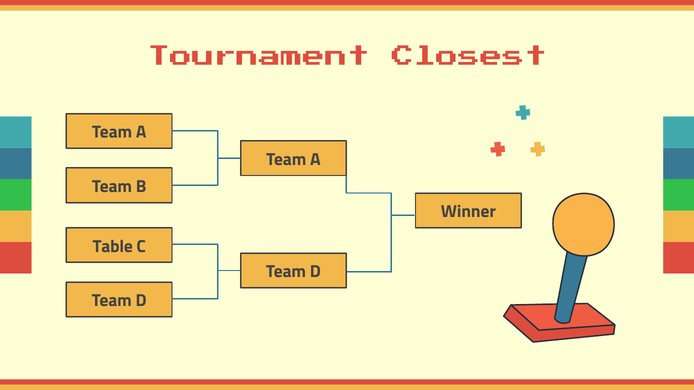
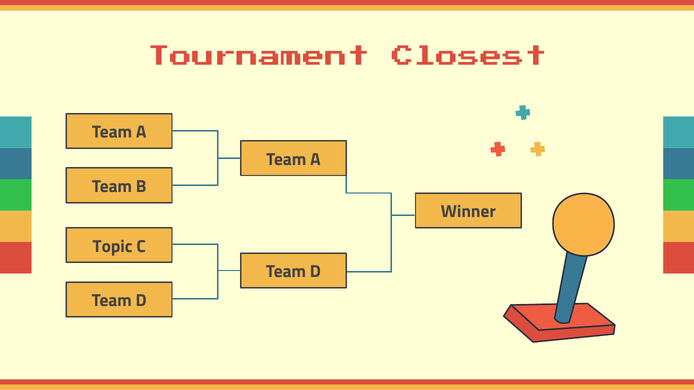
Table: Table -> Topic
